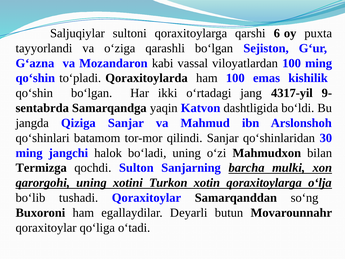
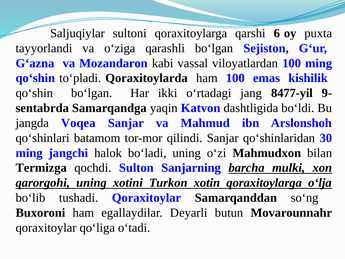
4317-yil: 4317-yil -> 8477-yil
Qiziga: Qiziga -> Voqеa
